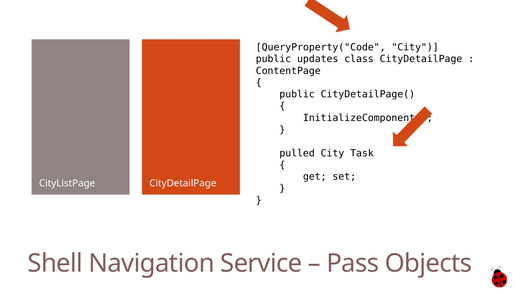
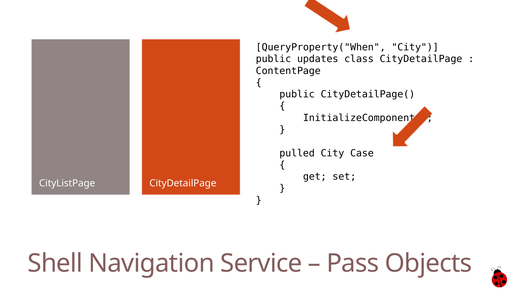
QueryProperty("Code: QueryProperty("Code -> QueryProperty("When
Task: Task -> Case
